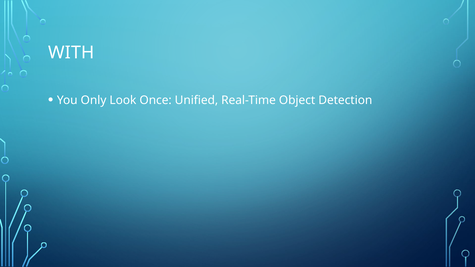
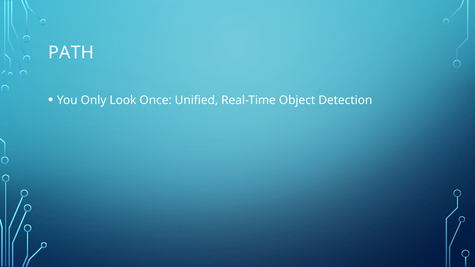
WITH: WITH -> PATH
